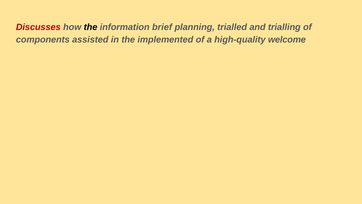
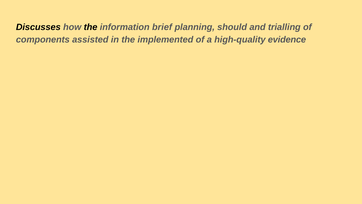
Discusses colour: red -> black
trialled: trialled -> should
welcome: welcome -> evidence
